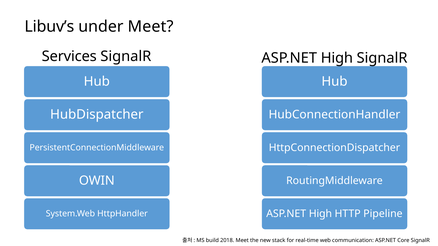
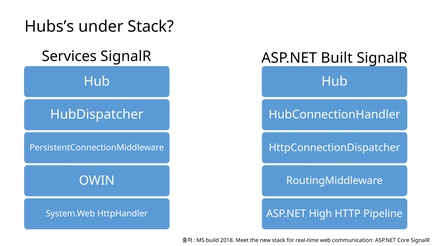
Libuv’s: Libuv’s -> Hubs’s
under Meet: Meet -> Stack
SignalR ASP.NET High: High -> Built
